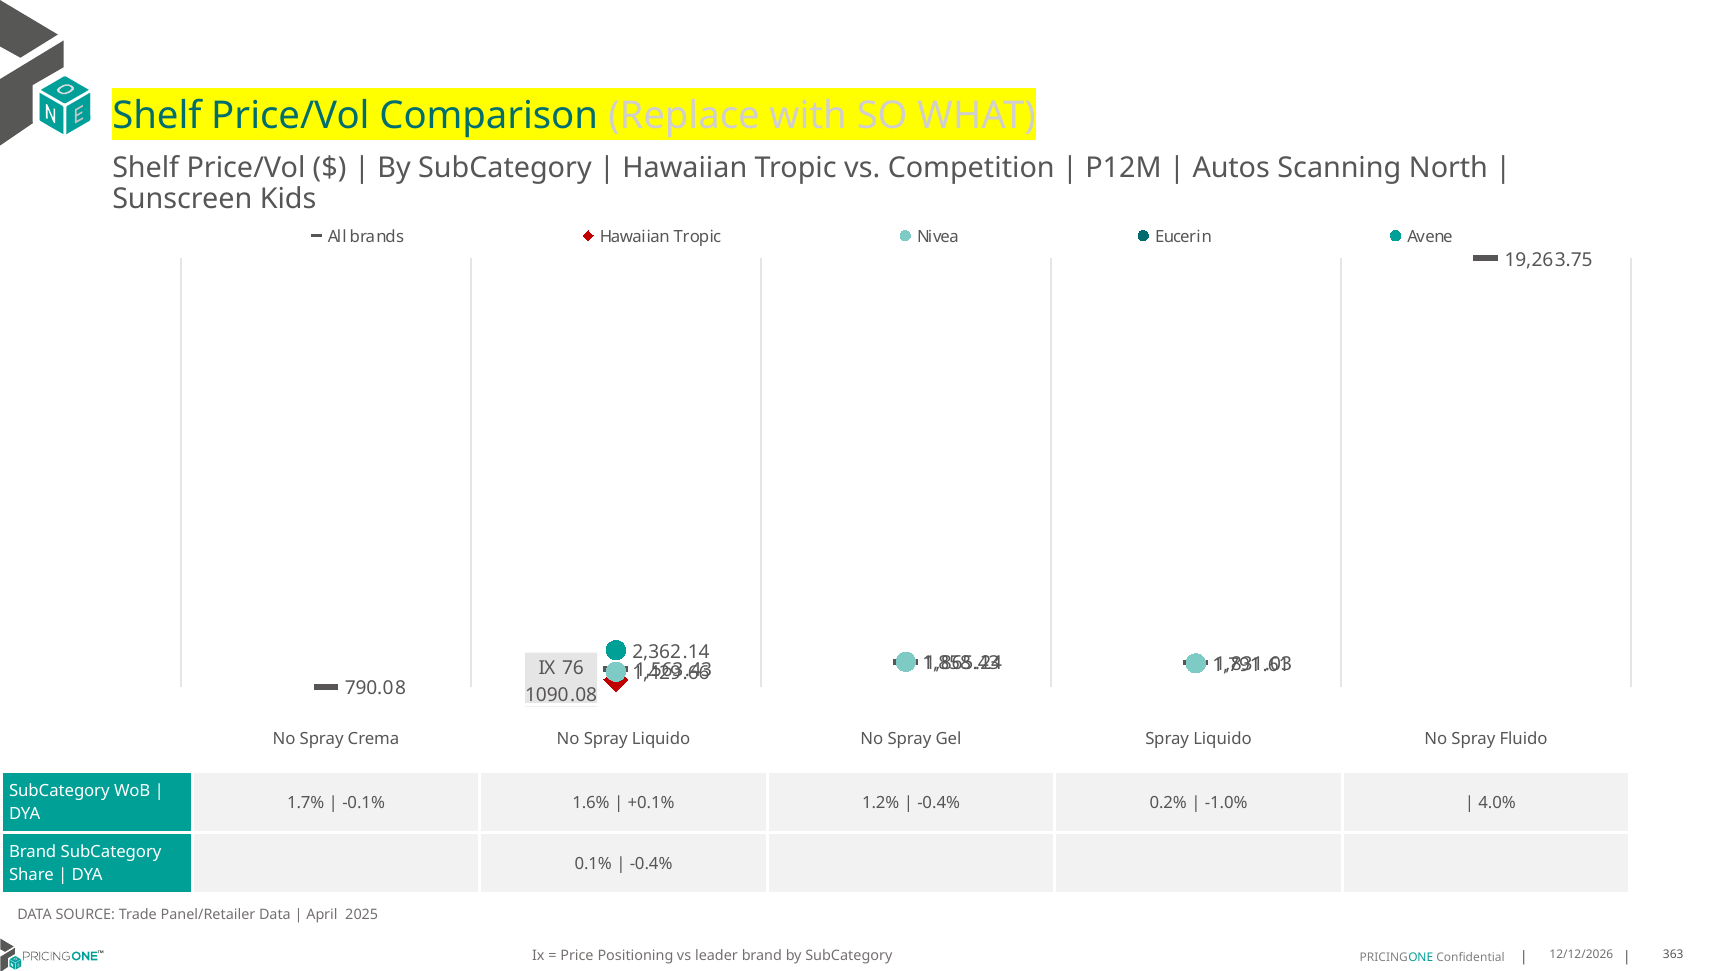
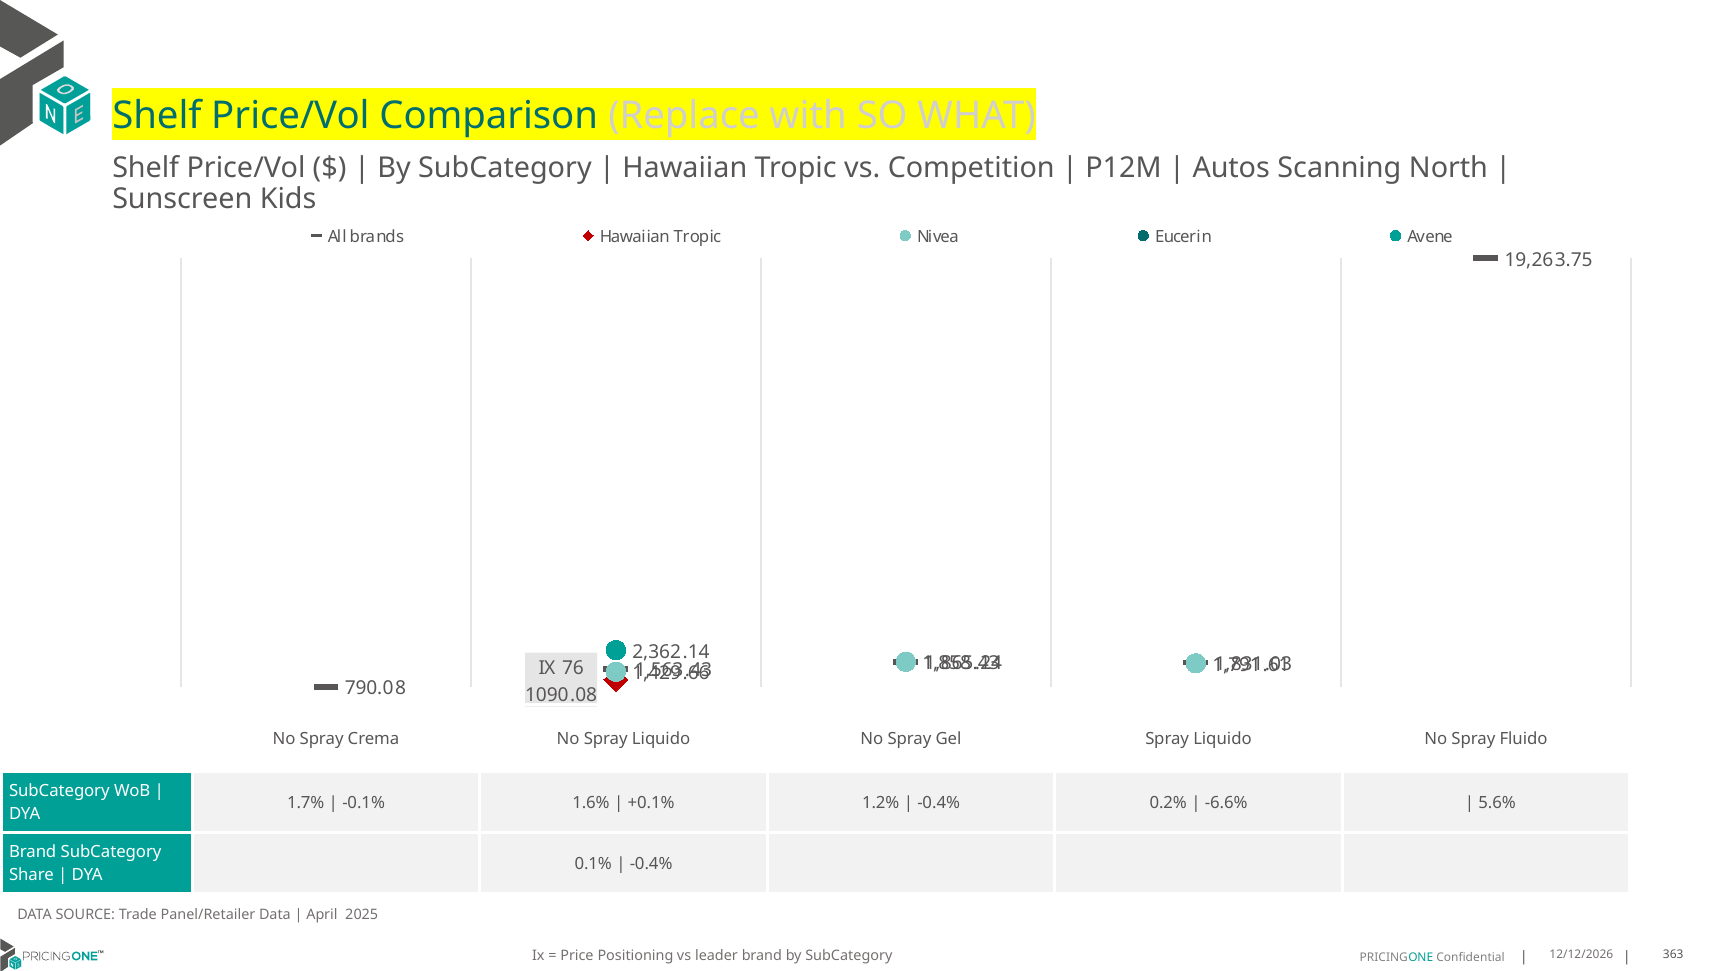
-1.0%: -1.0% -> -6.6%
4.0%: 4.0% -> 5.6%
